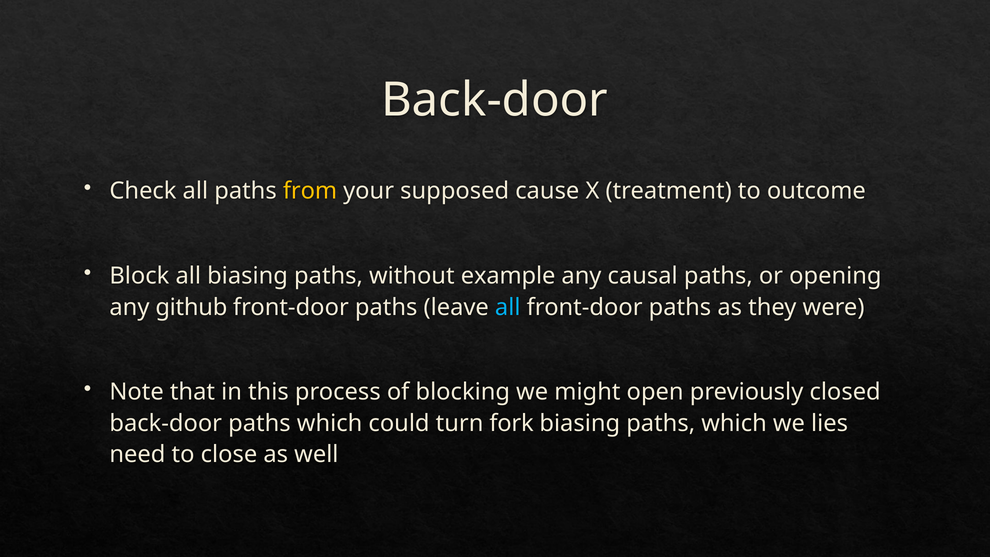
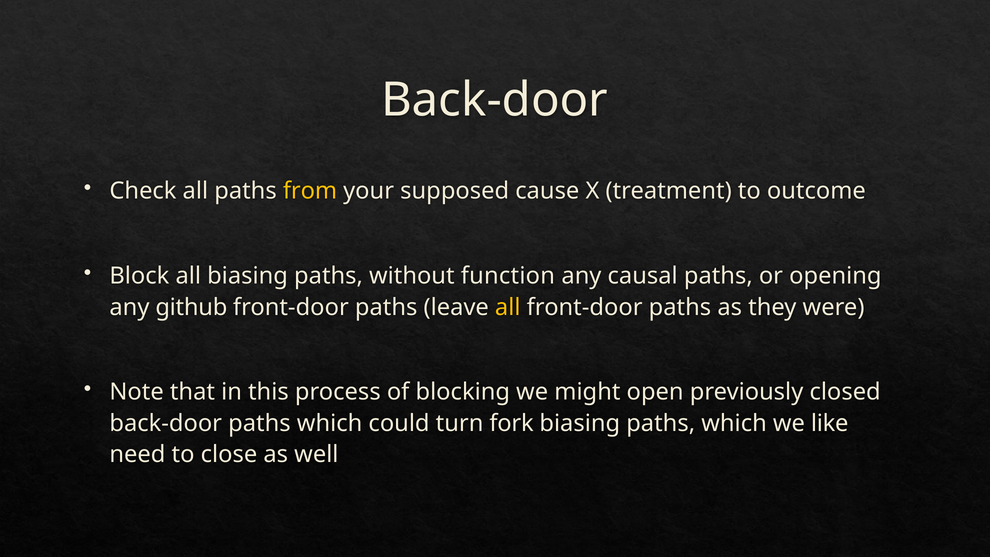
example: example -> function
all at (508, 307) colour: light blue -> yellow
lies: lies -> like
